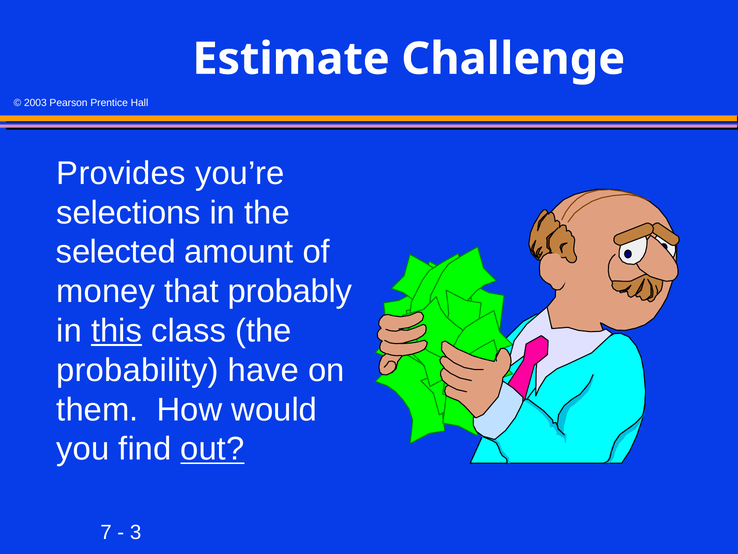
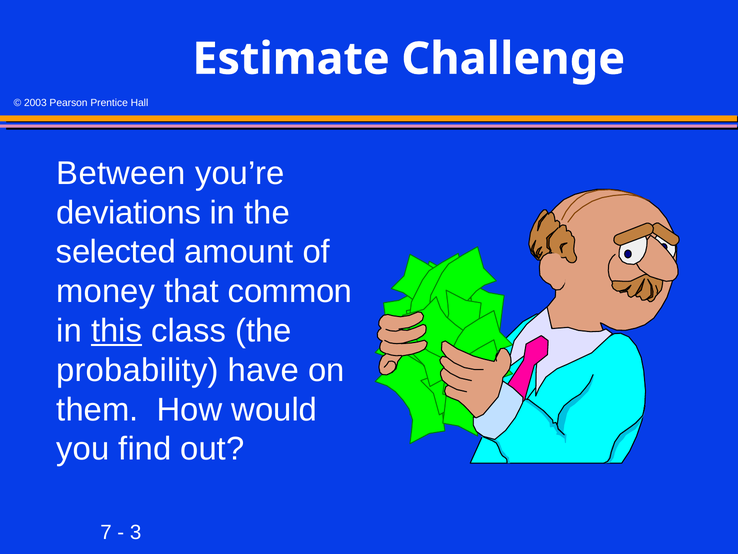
Provides: Provides -> Between
selections: selections -> deviations
probably: probably -> common
out underline: present -> none
